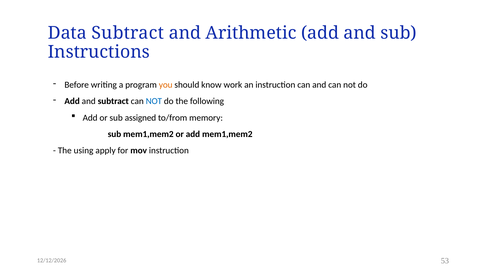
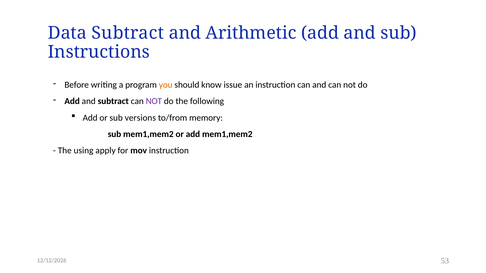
work: work -> issue
NOT at (154, 101) colour: blue -> purple
assigned: assigned -> versions
